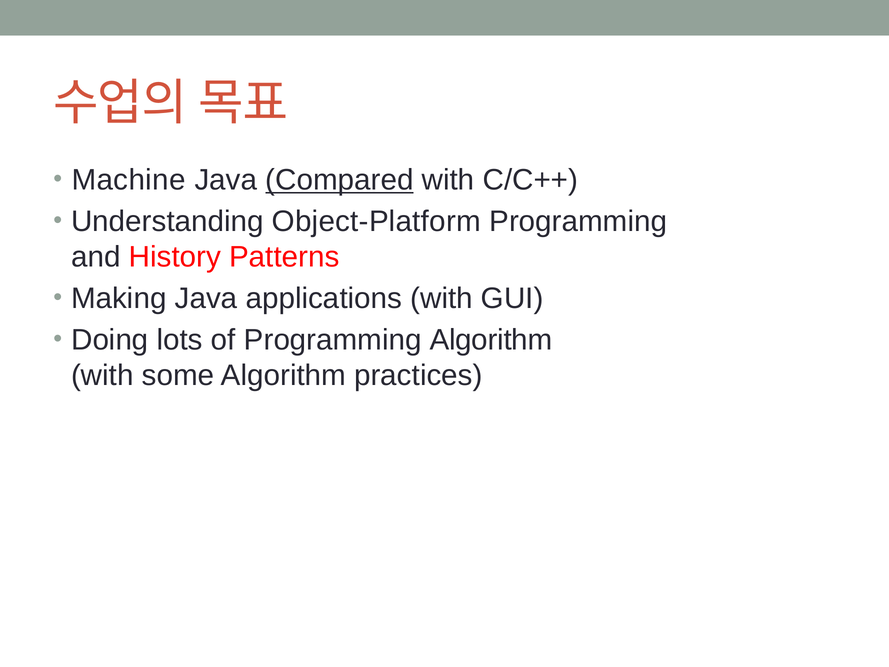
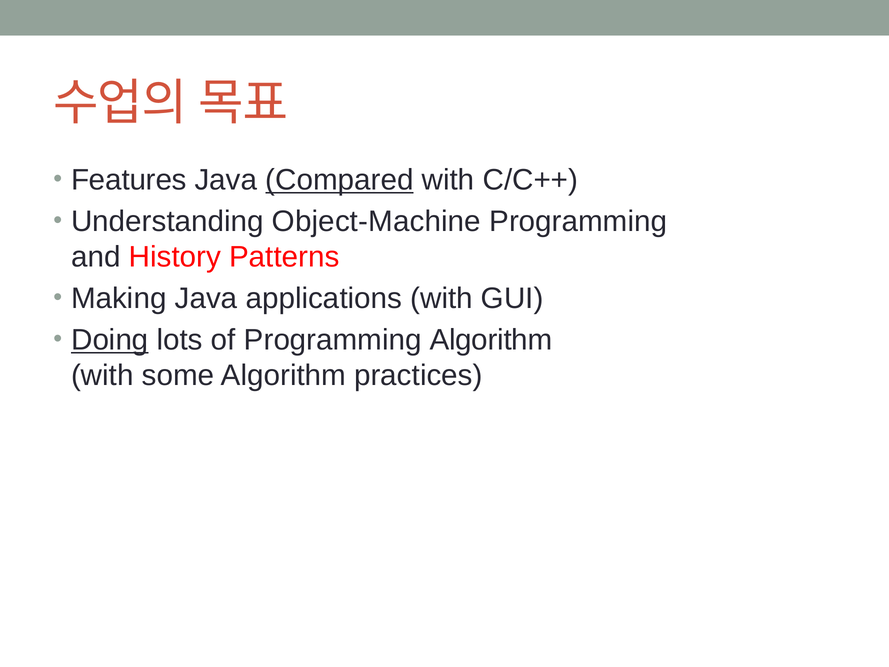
Machine: Machine -> Features
Object-Platform: Object-Platform -> Object-Machine
Doing underline: none -> present
